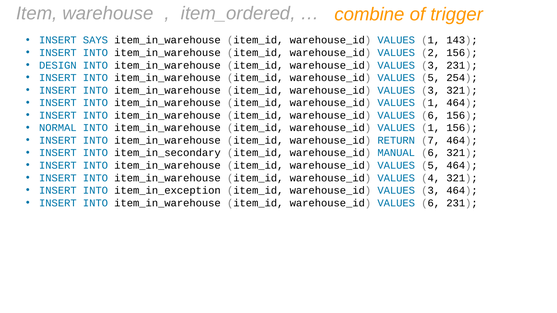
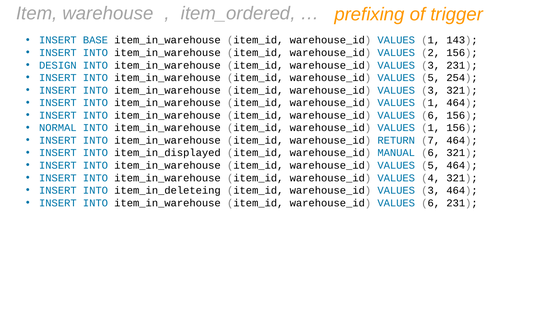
combine: combine -> prefixing
SAYS: SAYS -> BASE
item_in_secondary: item_in_secondary -> item_in_displayed
item_in_exception: item_in_exception -> item_in_deleteing
